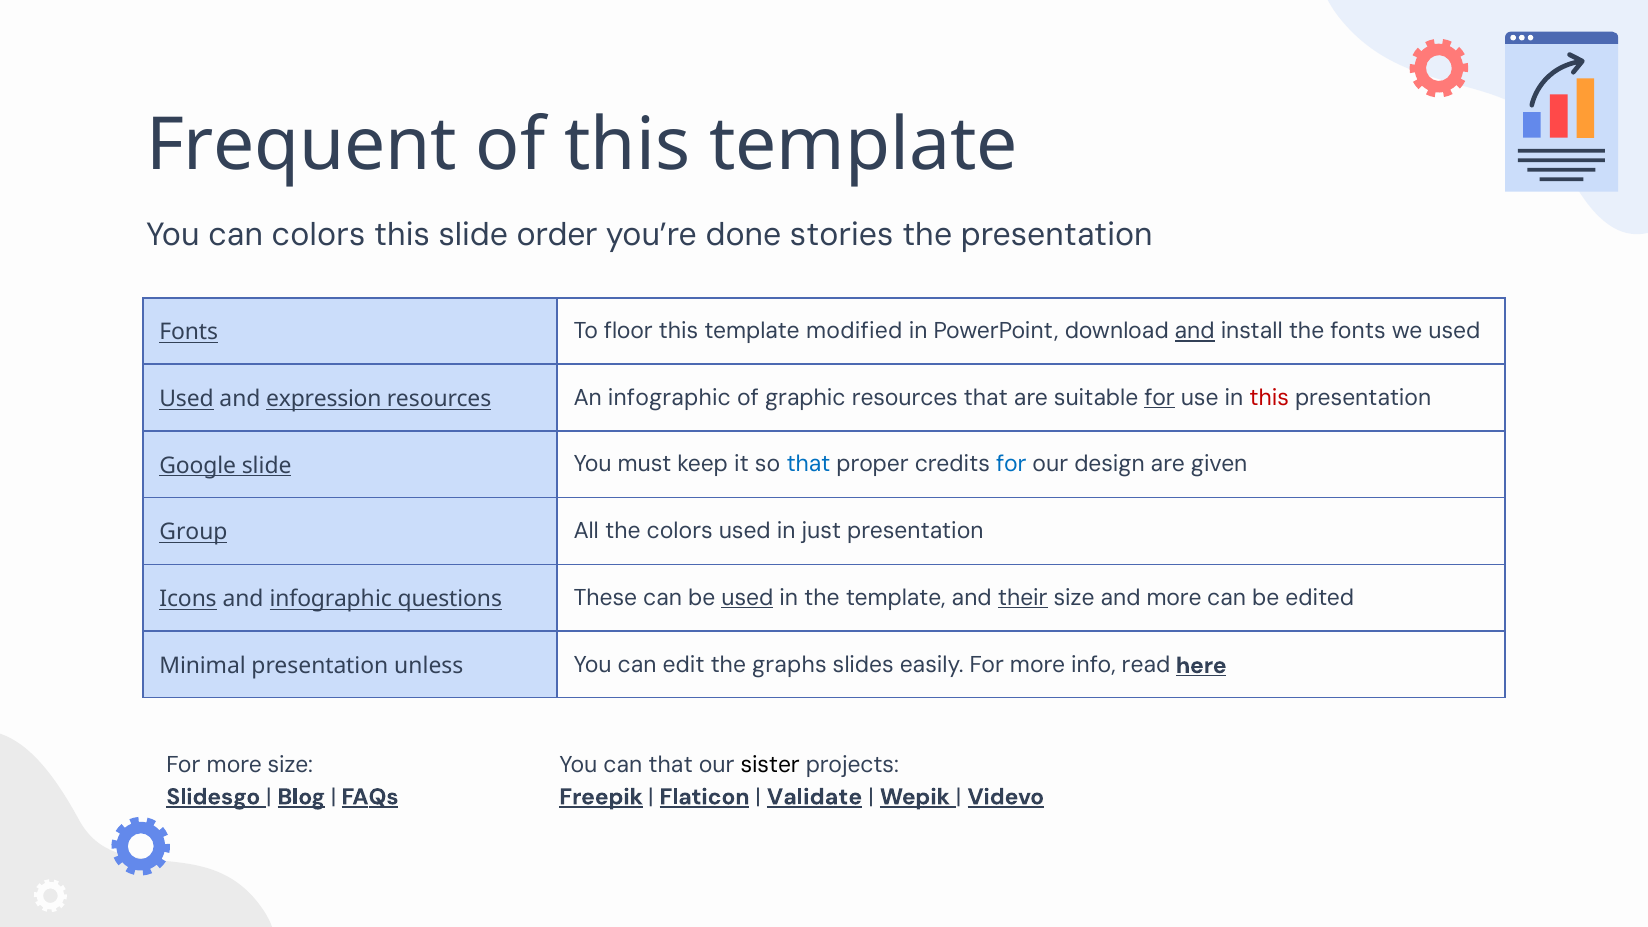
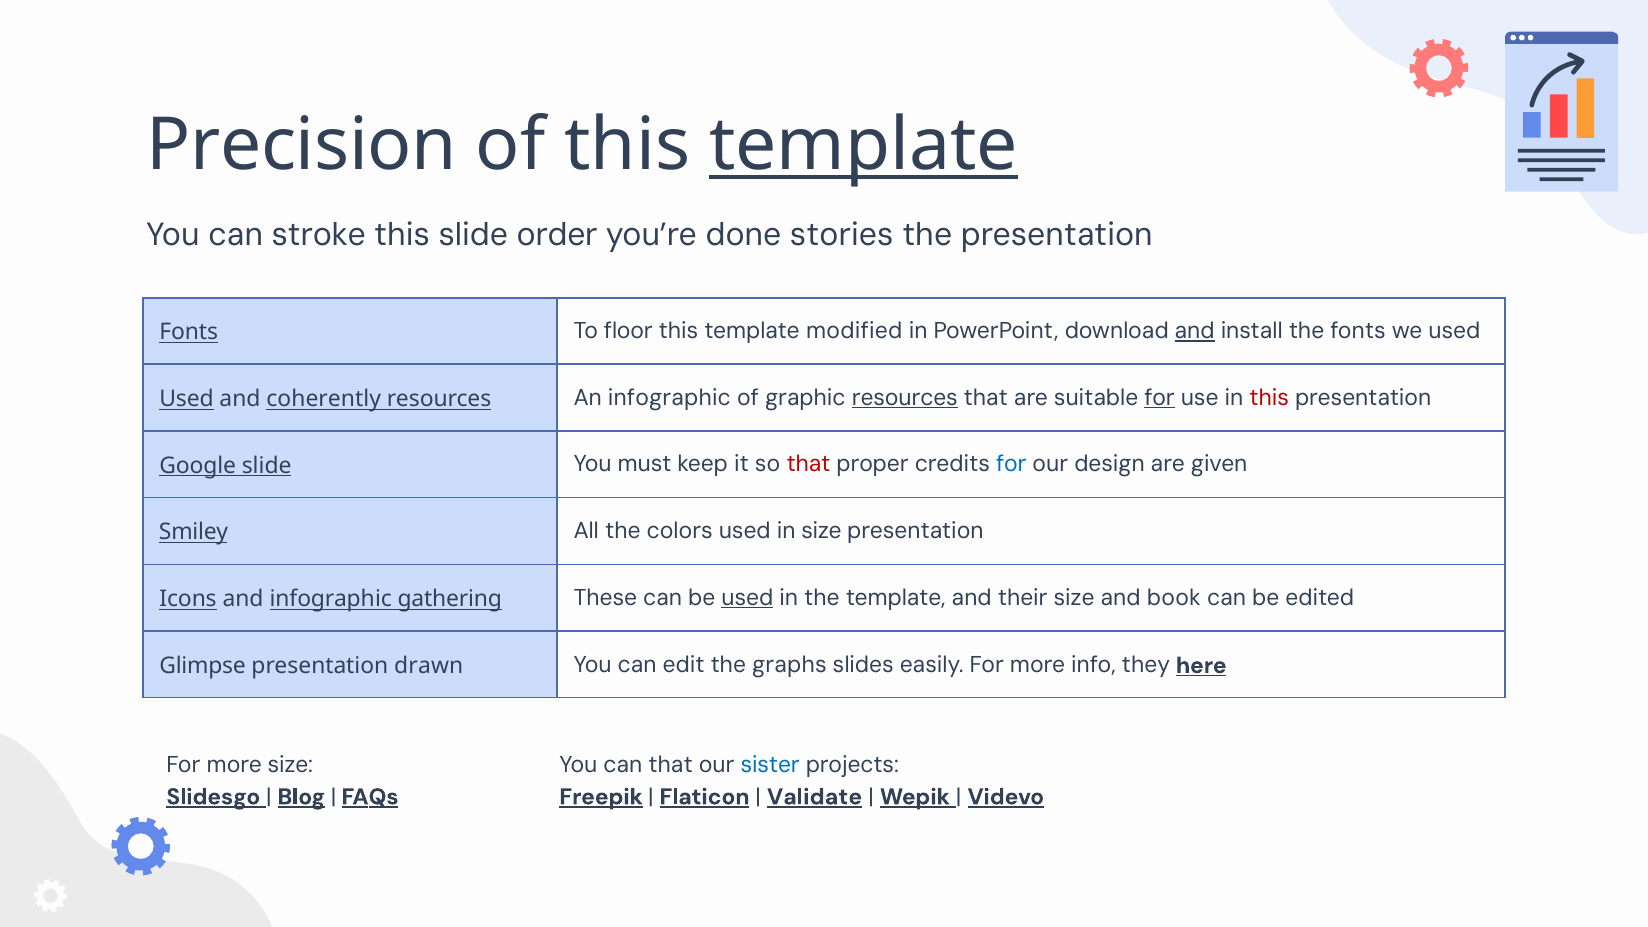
Frequent: Frequent -> Precision
template at (864, 146) underline: none -> present
can colors: colors -> stroke
expression: expression -> coherently
resources at (905, 398) underline: none -> present
that at (809, 464) colour: blue -> red
Group: Group -> Smiley
in just: just -> size
questions: questions -> gathering
their underline: present -> none
and more: more -> book
Minimal: Minimal -> Glimpse
unless: unless -> drawn
read: read -> they
sister colour: black -> blue
